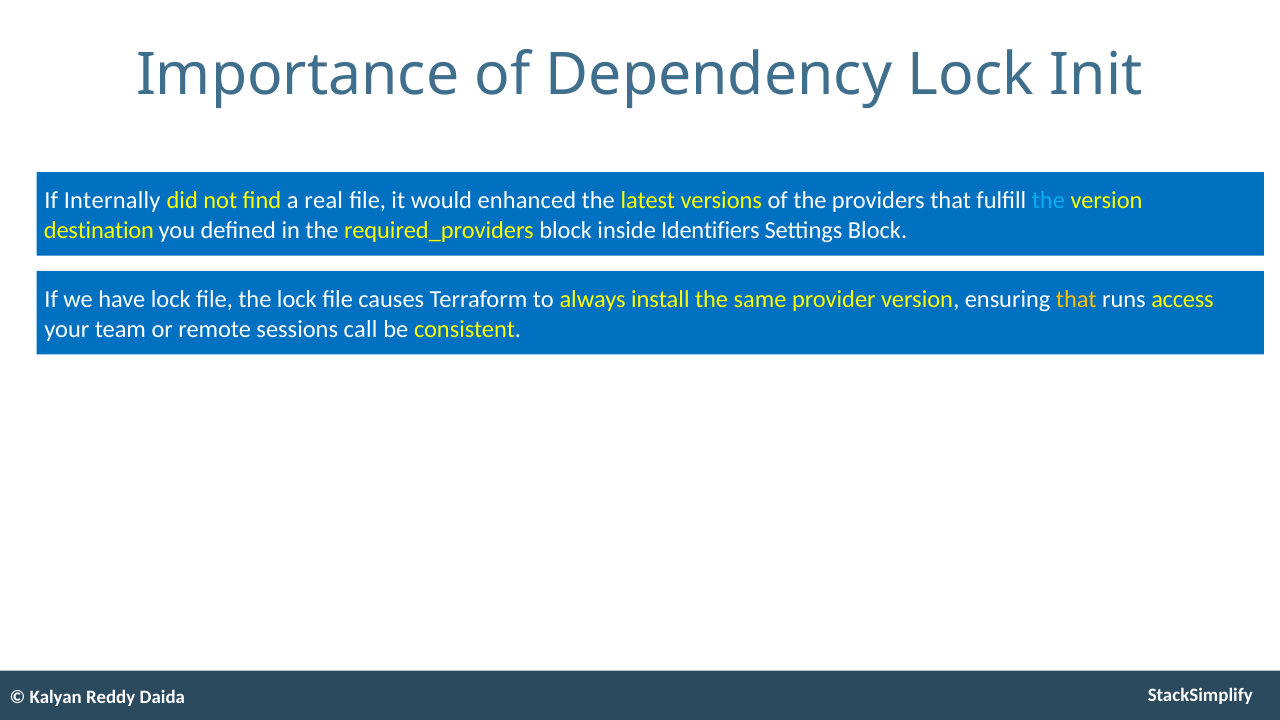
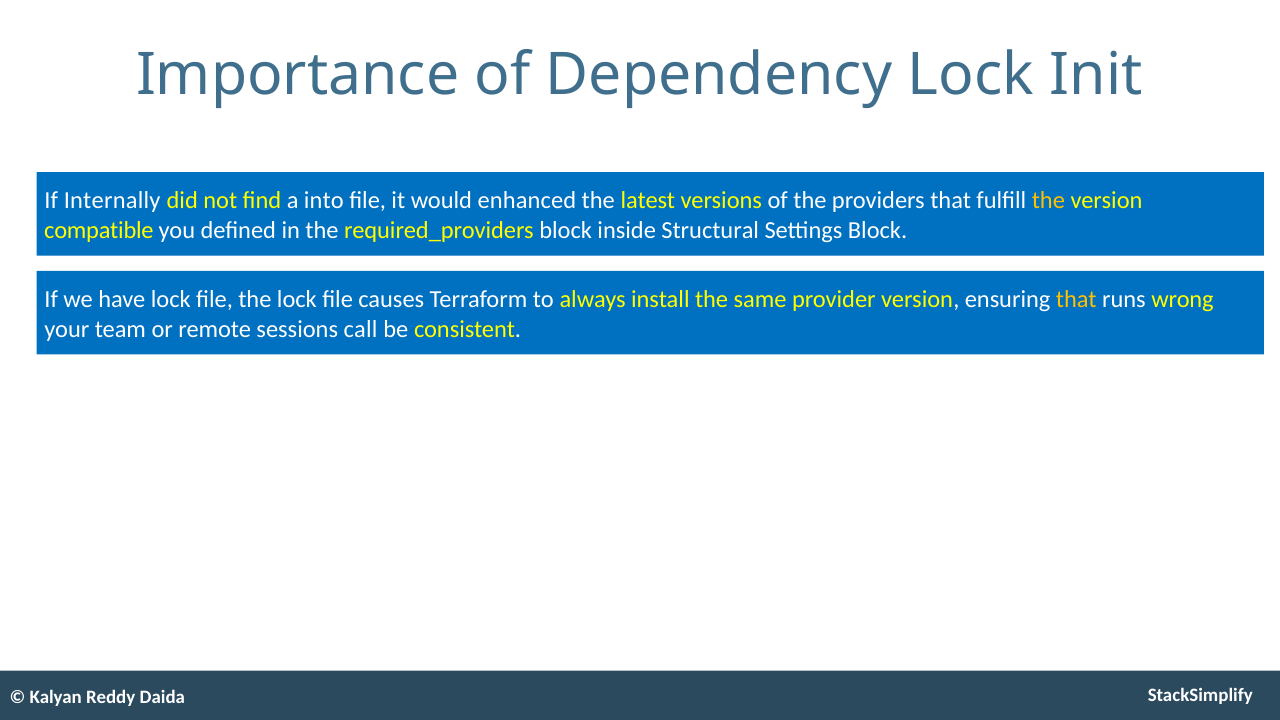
real: real -> into
the at (1048, 201) colour: light blue -> yellow
destination: destination -> compatible
Identifiers: Identifiers -> Structural
access: access -> wrong
